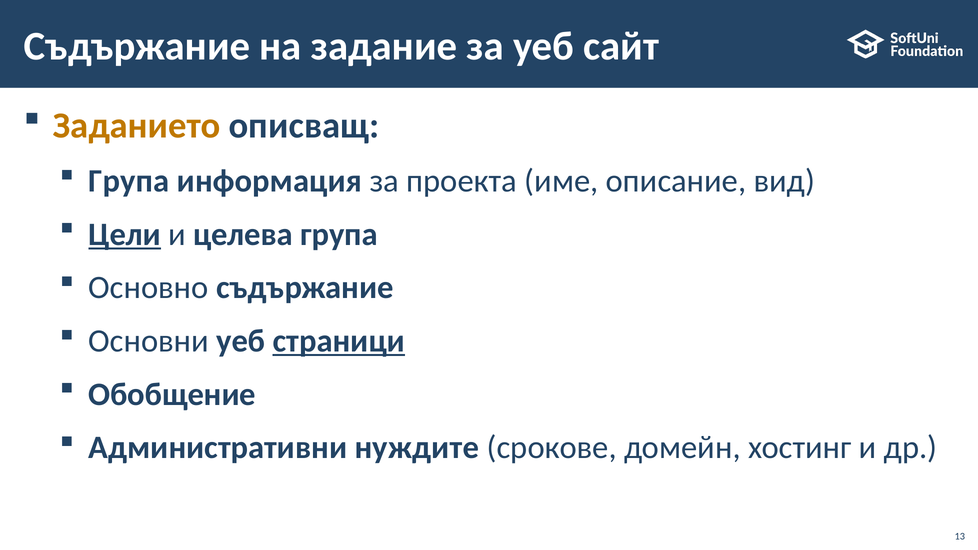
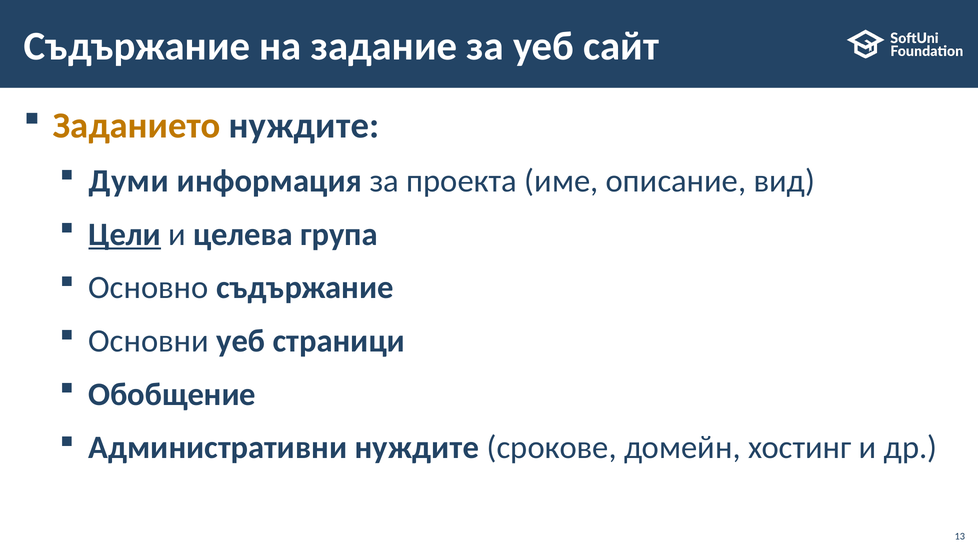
Заданието описващ: описващ -> нуждите
Група at (129, 181): Група -> Думи
страници underline: present -> none
